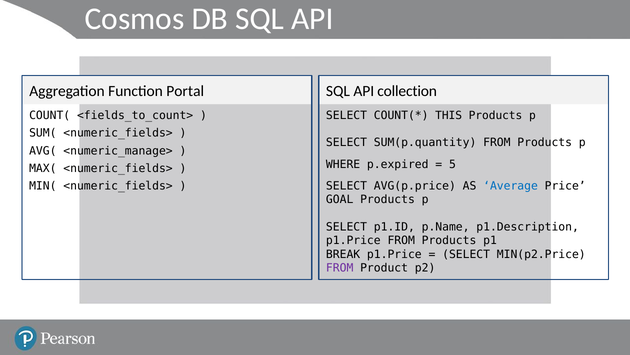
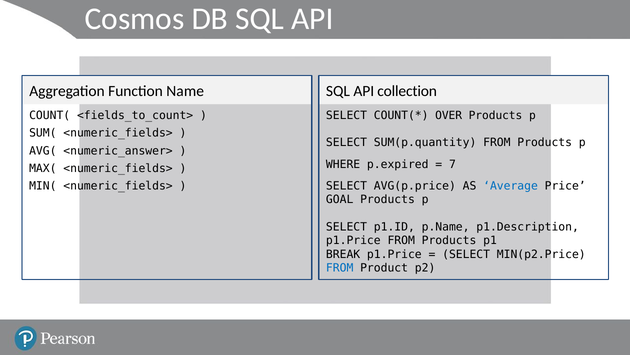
Portal: Portal -> Name
THIS: THIS -> OVER
<numeric_manage>: <numeric_manage> -> <numeric_answer>
5: 5 -> 7
FROM at (340, 268) colour: purple -> blue
